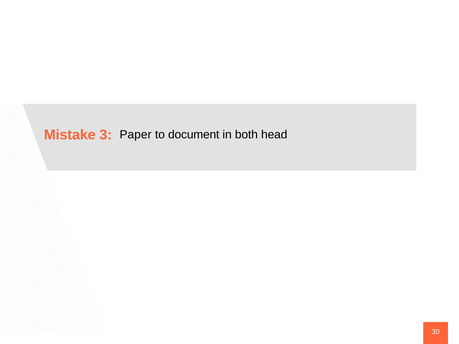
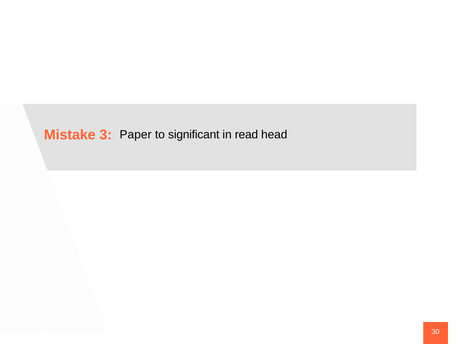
document: document -> significant
both: both -> read
